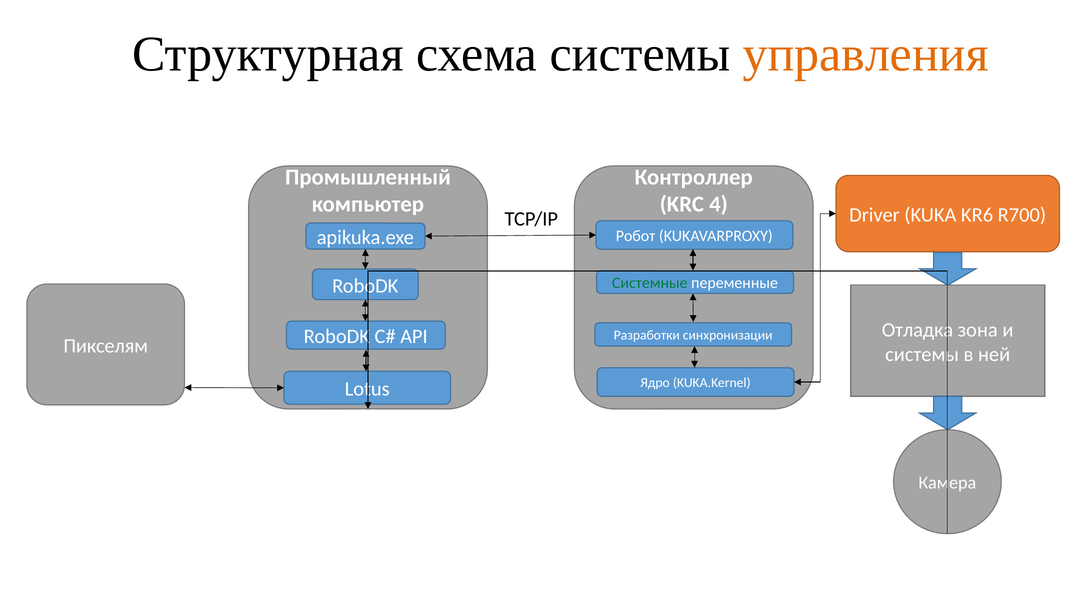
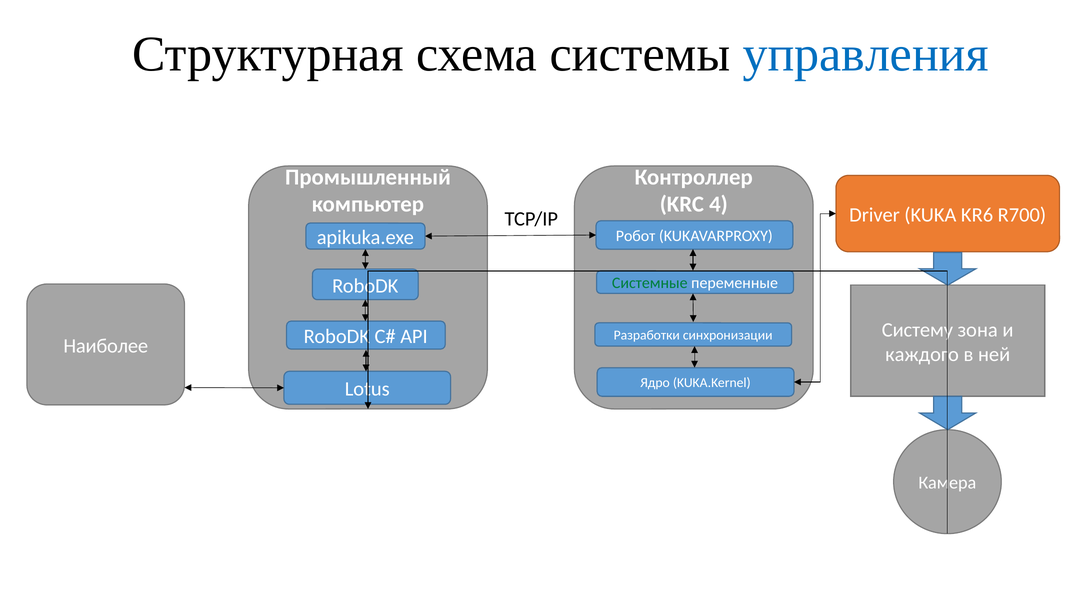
управления colour: orange -> blue
Отладка: Отладка -> Систему
Пикселям: Пикселям -> Наиболее
системы at (922, 355): системы -> каждого
